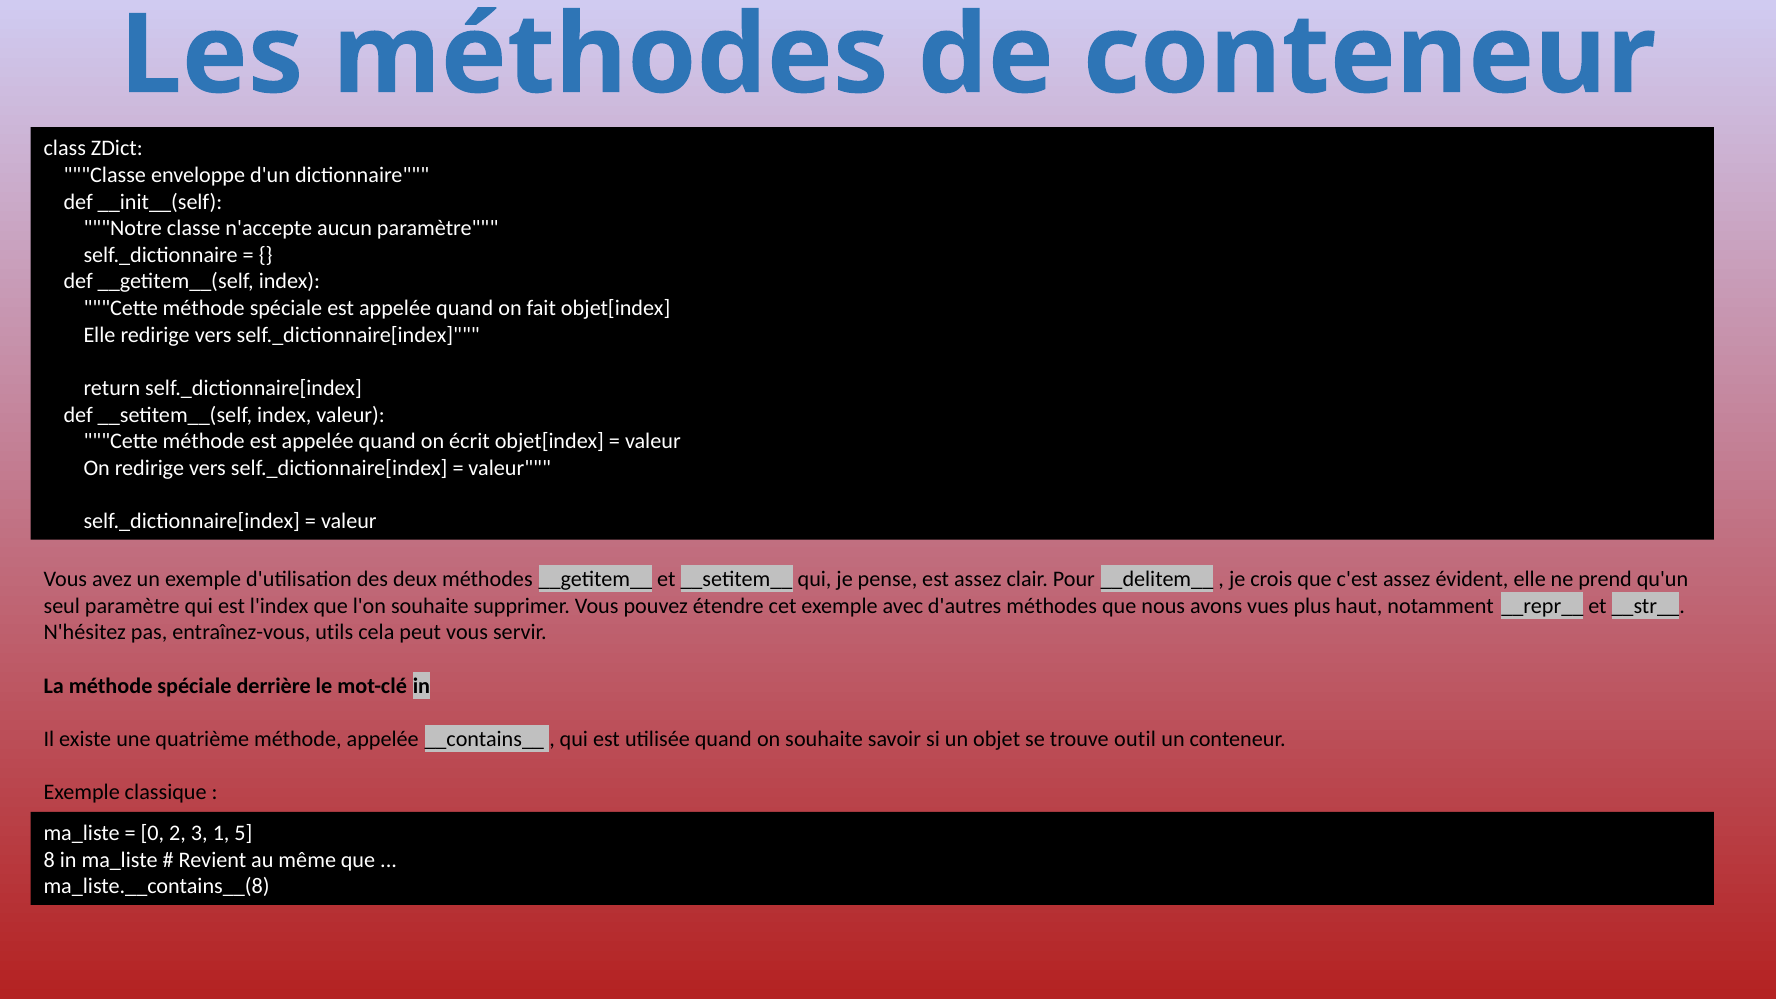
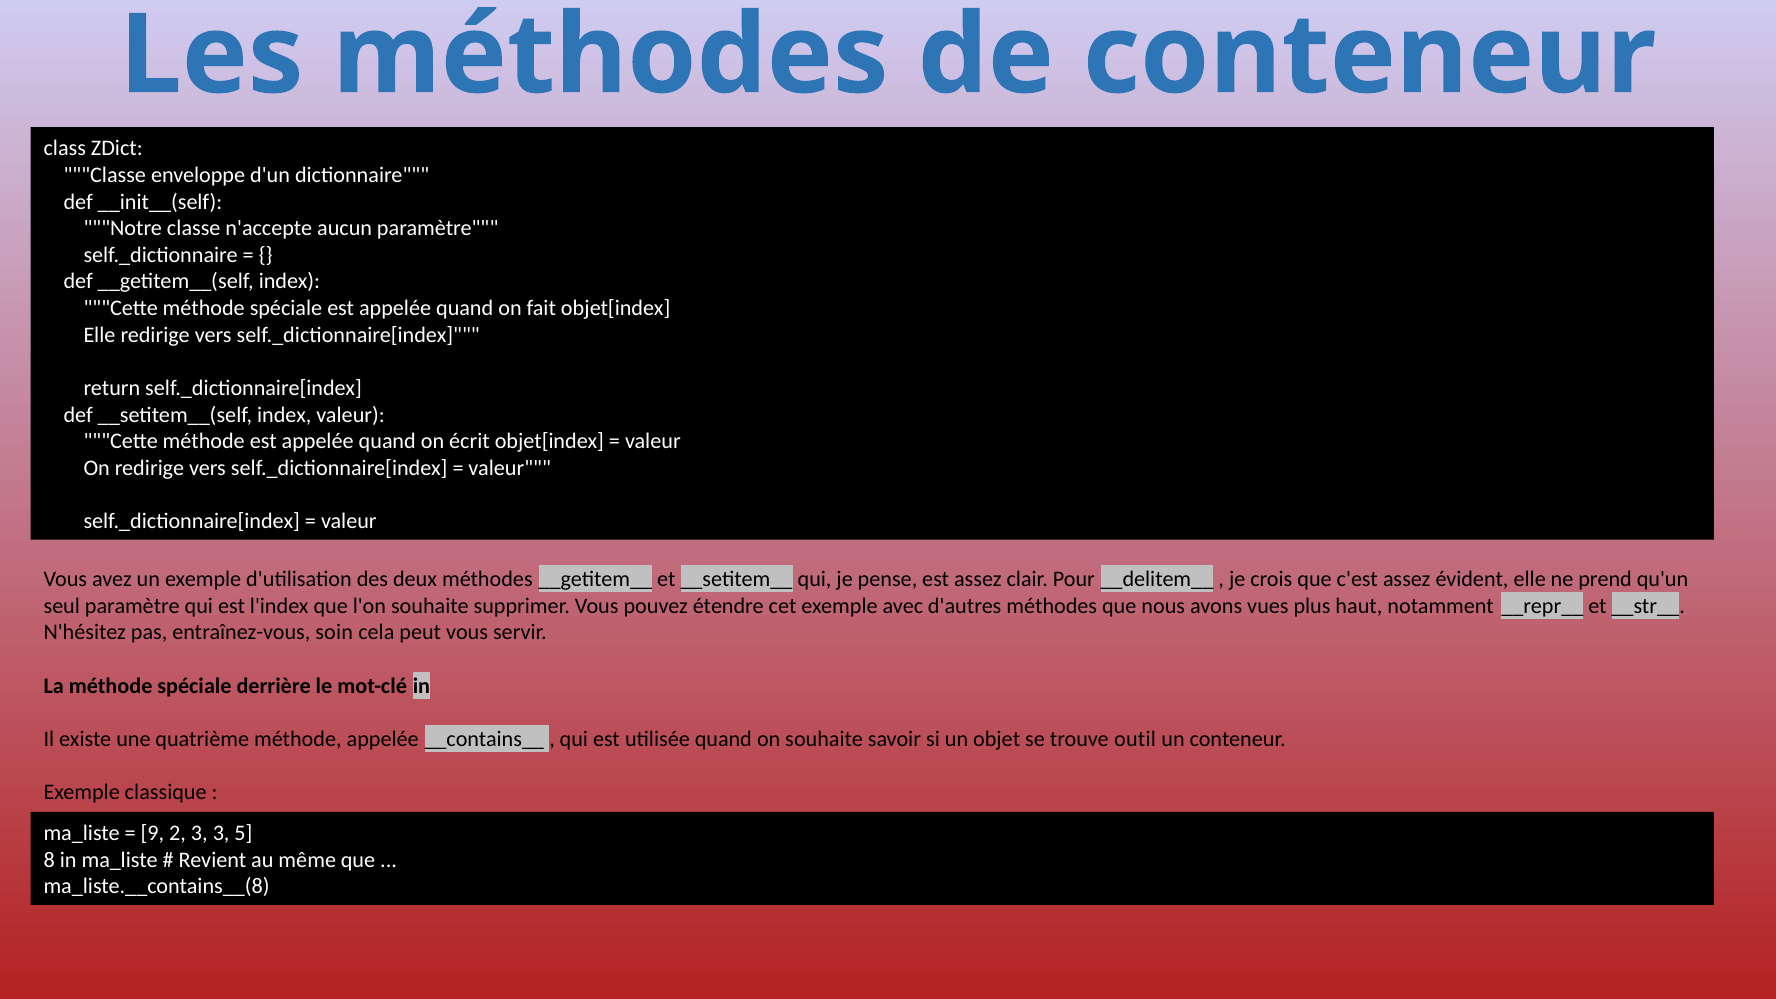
utils: utils -> soin
0: 0 -> 9
3 1: 1 -> 3
